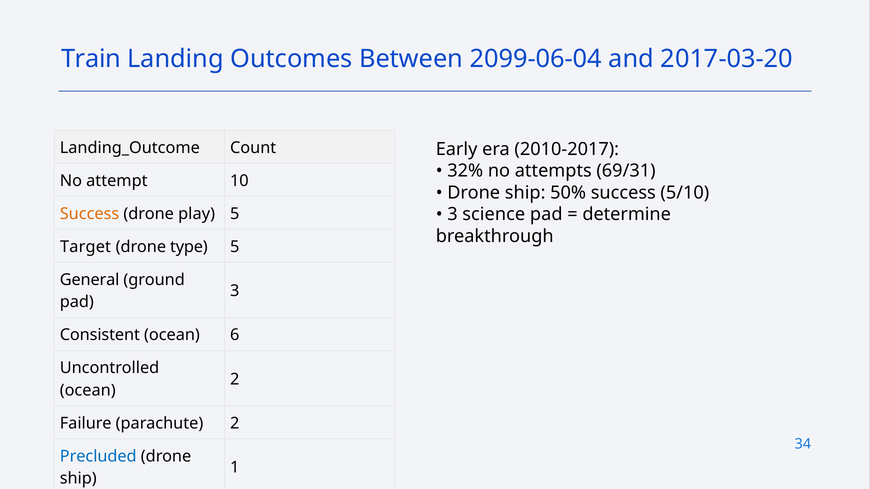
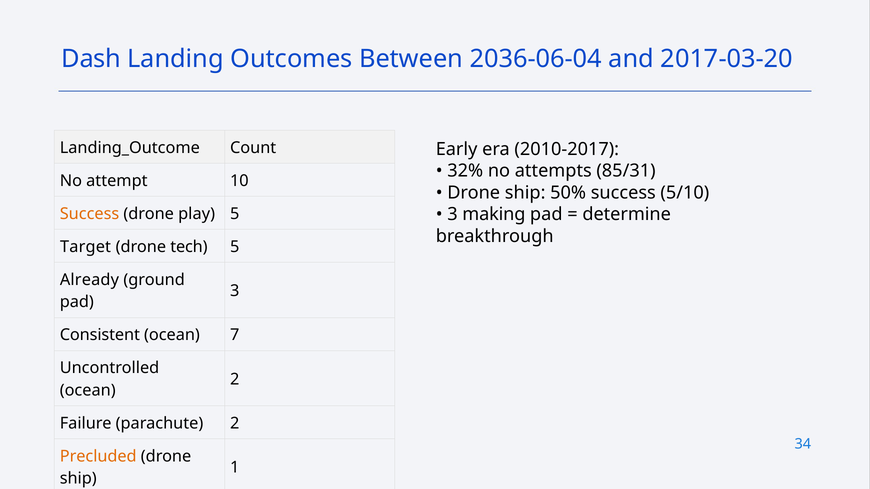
Train: Train -> Dash
2099-06-04: 2099-06-04 -> 2036-06-04
69/31: 69/31 -> 85/31
science: science -> making
type: type -> tech
General: General -> Already
6: 6 -> 7
Precluded colour: blue -> orange
